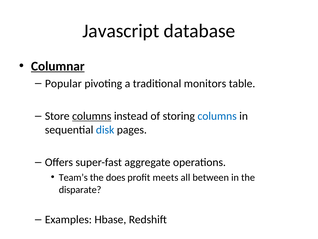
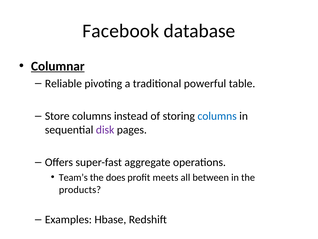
Javascript: Javascript -> Facebook
Popular: Popular -> Reliable
monitors: monitors -> powerful
columns at (92, 116) underline: present -> none
disk colour: blue -> purple
disparate: disparate -> products
